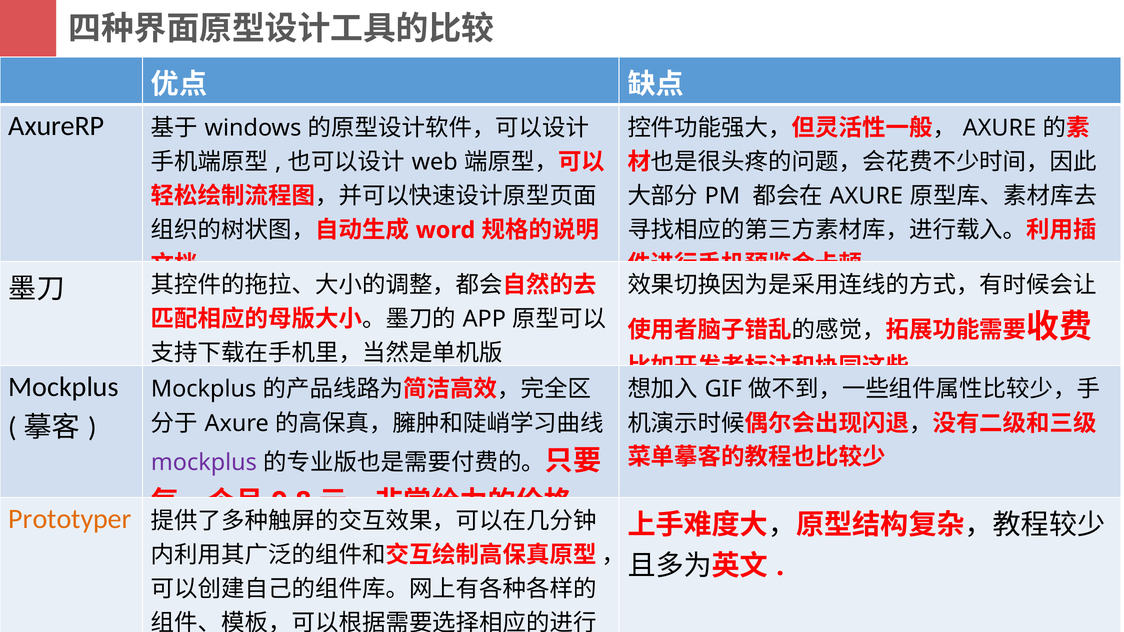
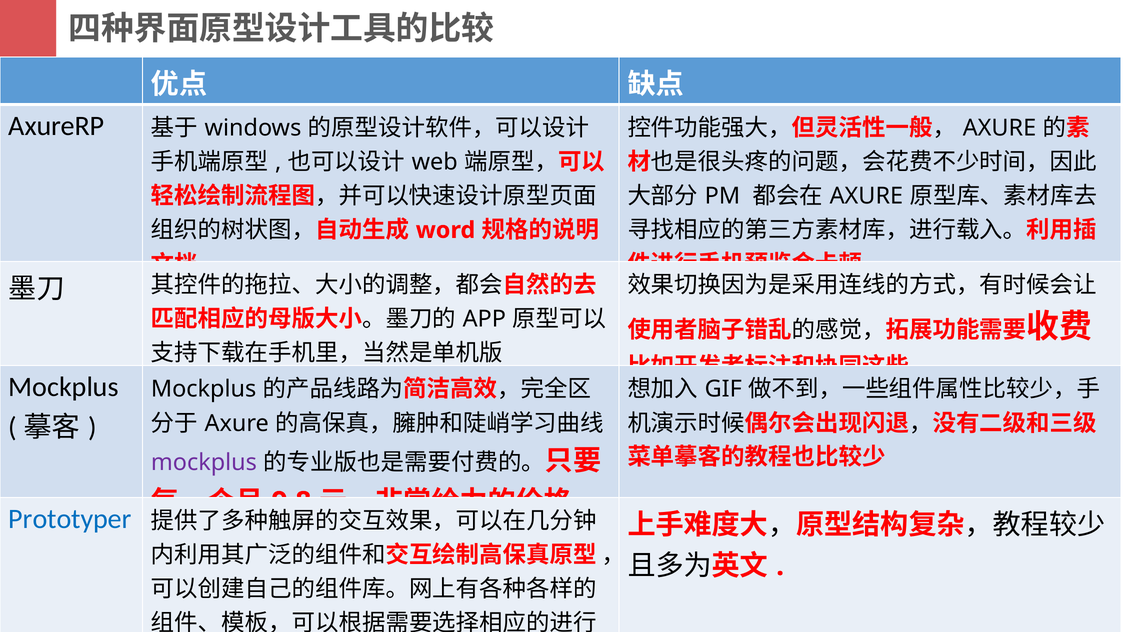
Prototyper colour: orange -> blue
